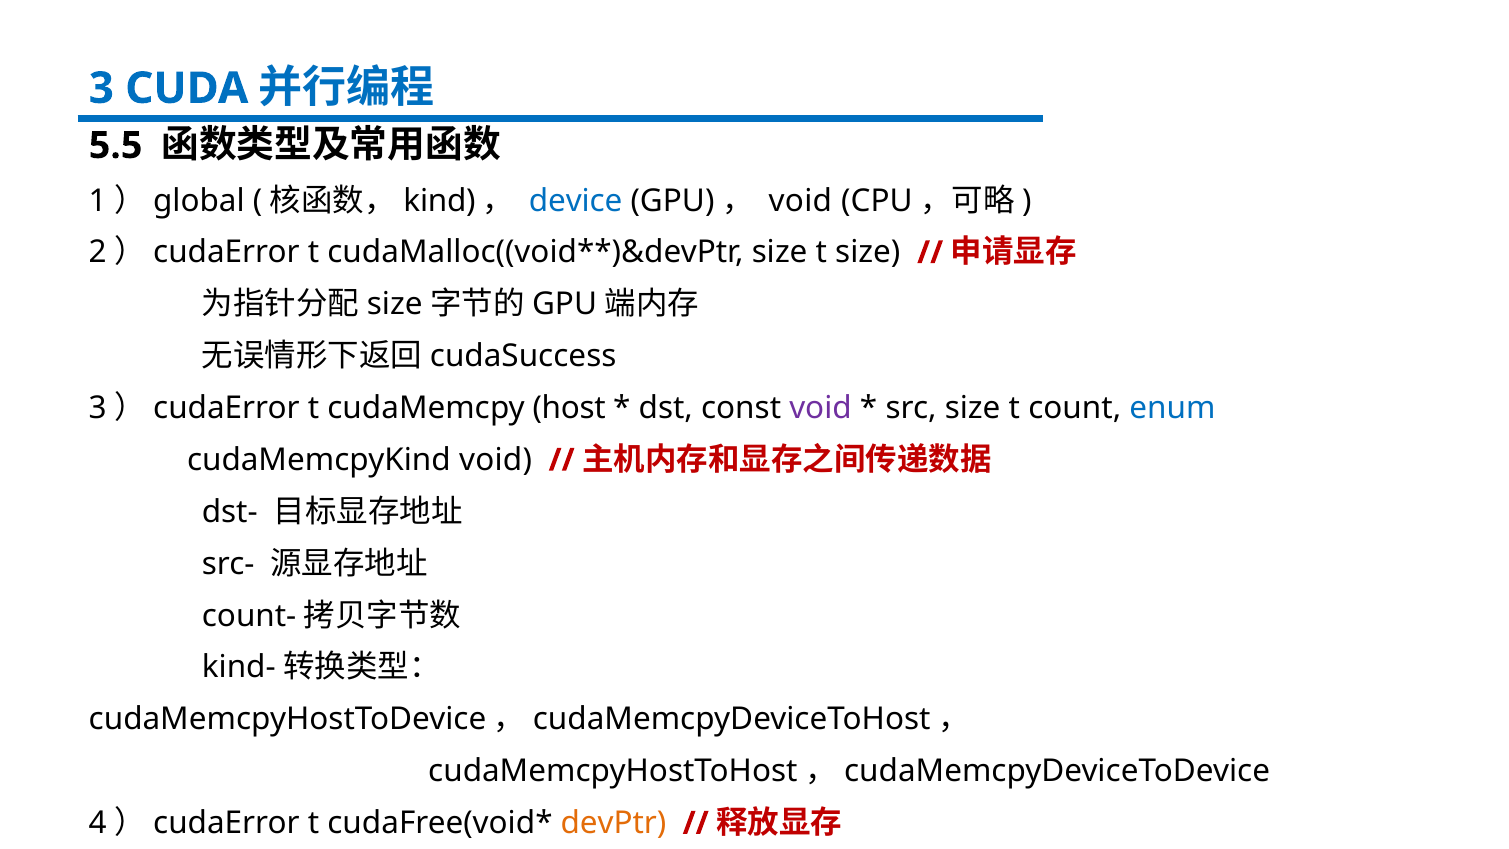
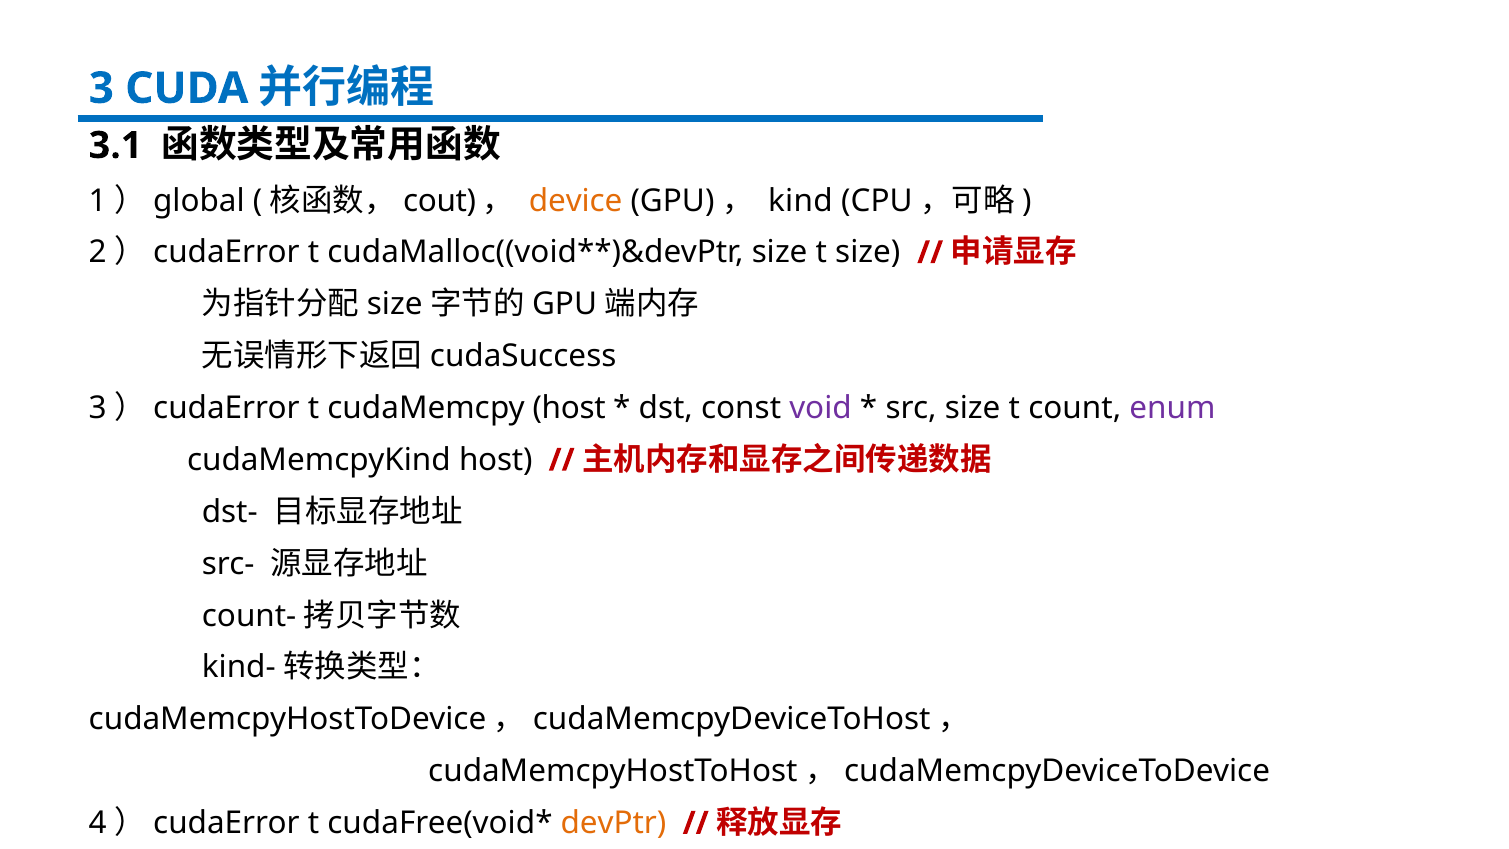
5.5: 5.5 -> 3.1
kind: kind -> cout
device colour: blue -> orange
void at (800, 201): void -> kind
enum colour: blue -> purple
cudaMemcpyKind void: void -> host
